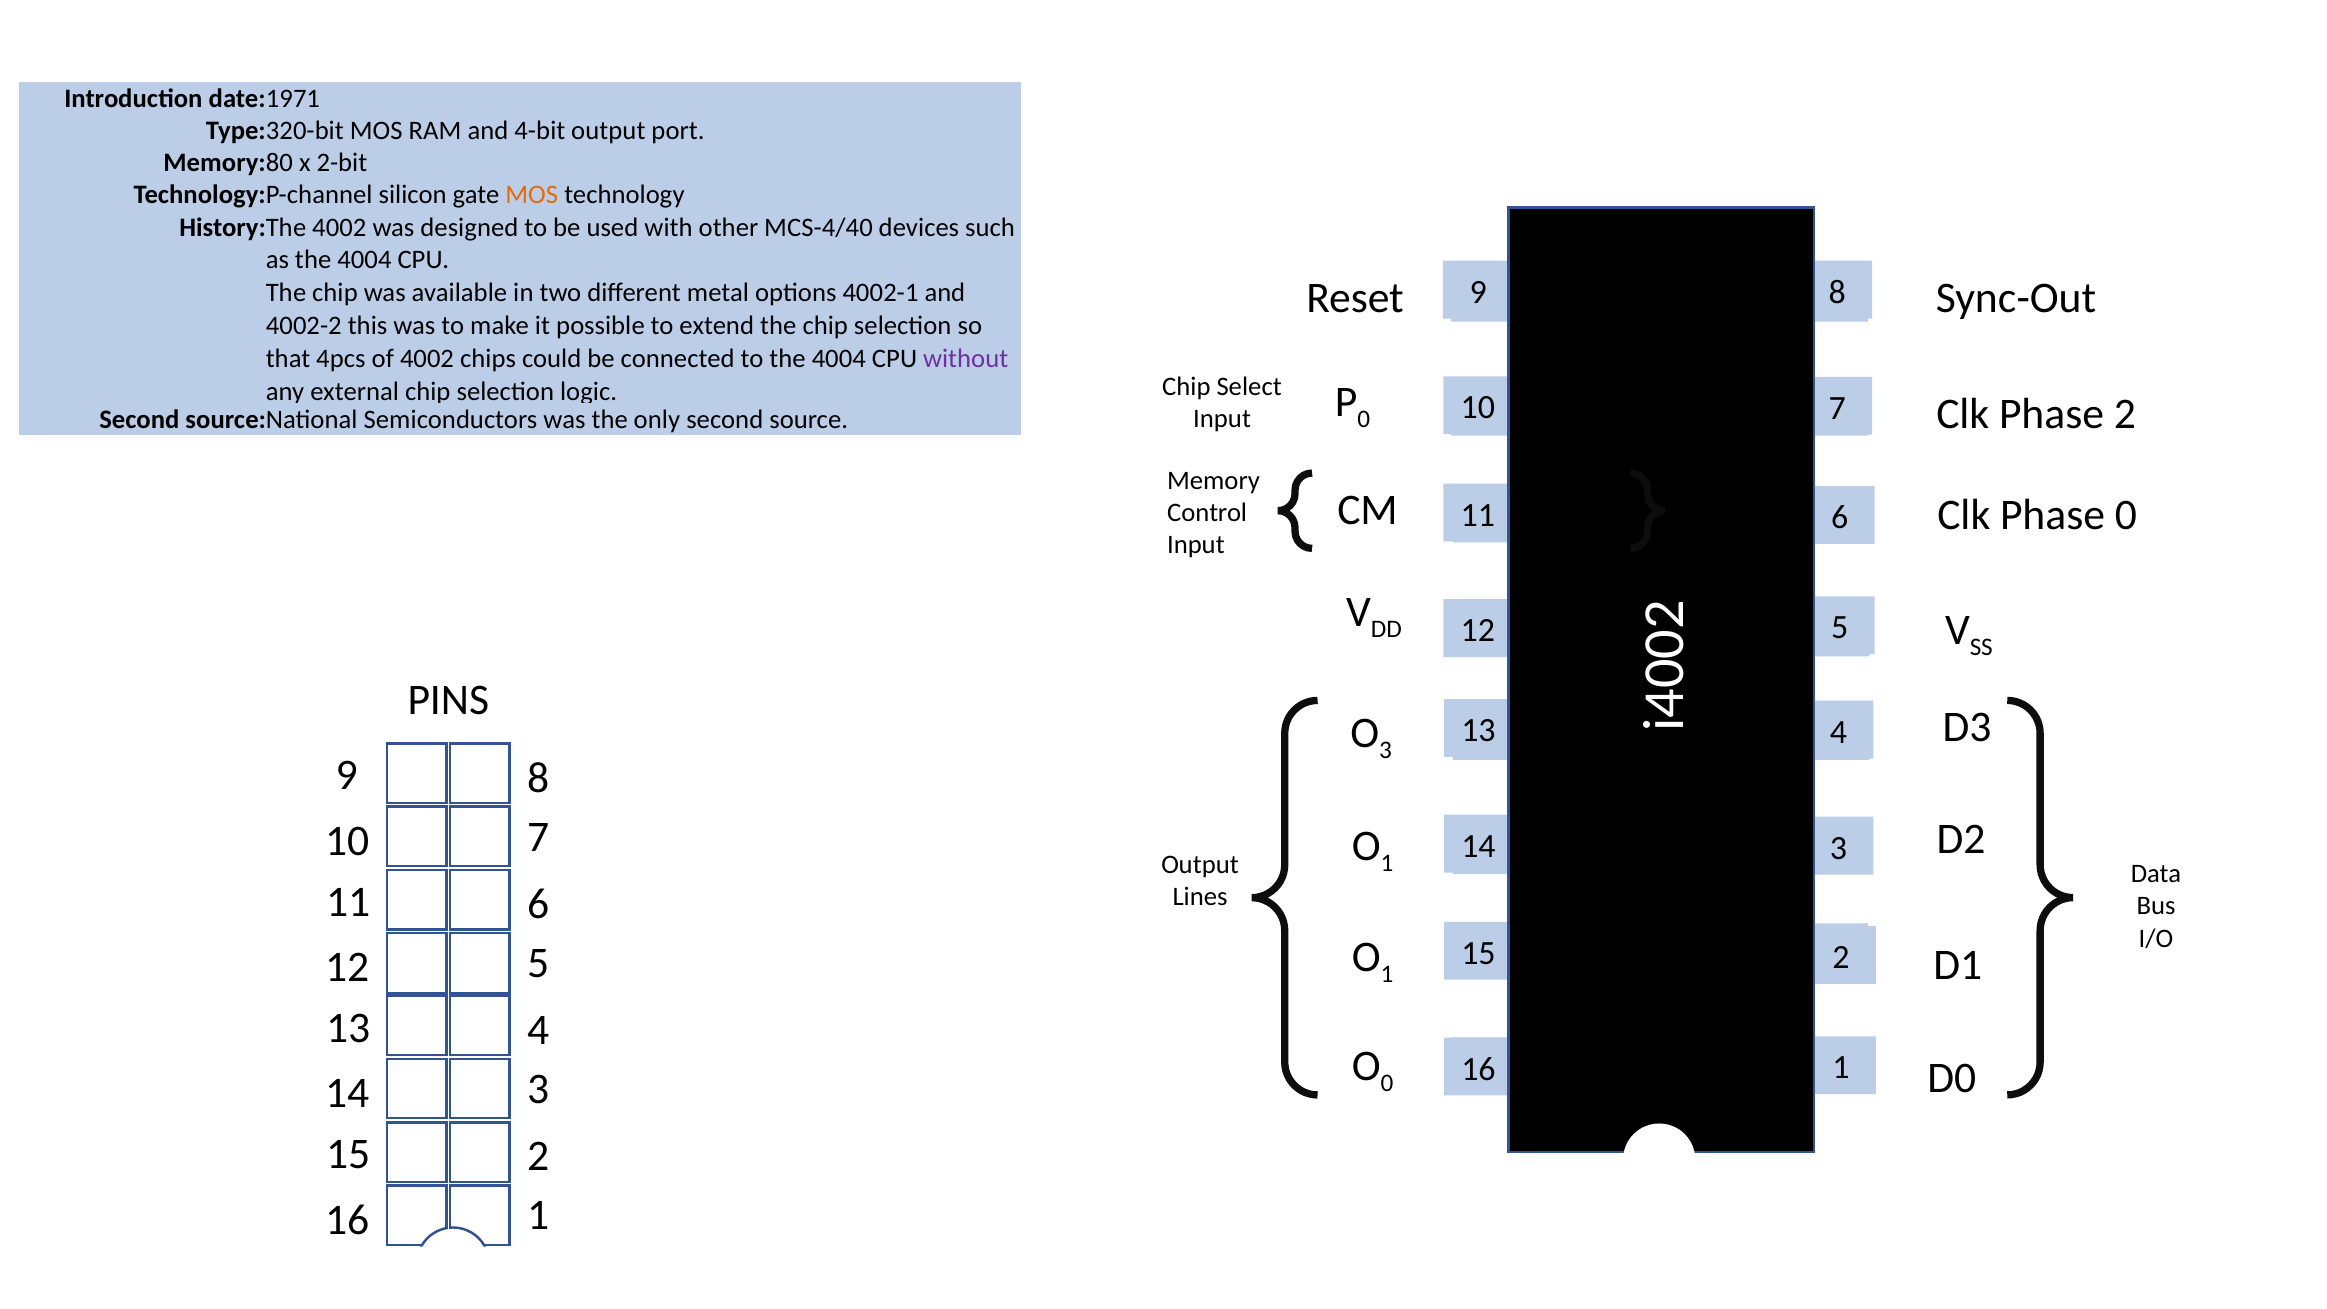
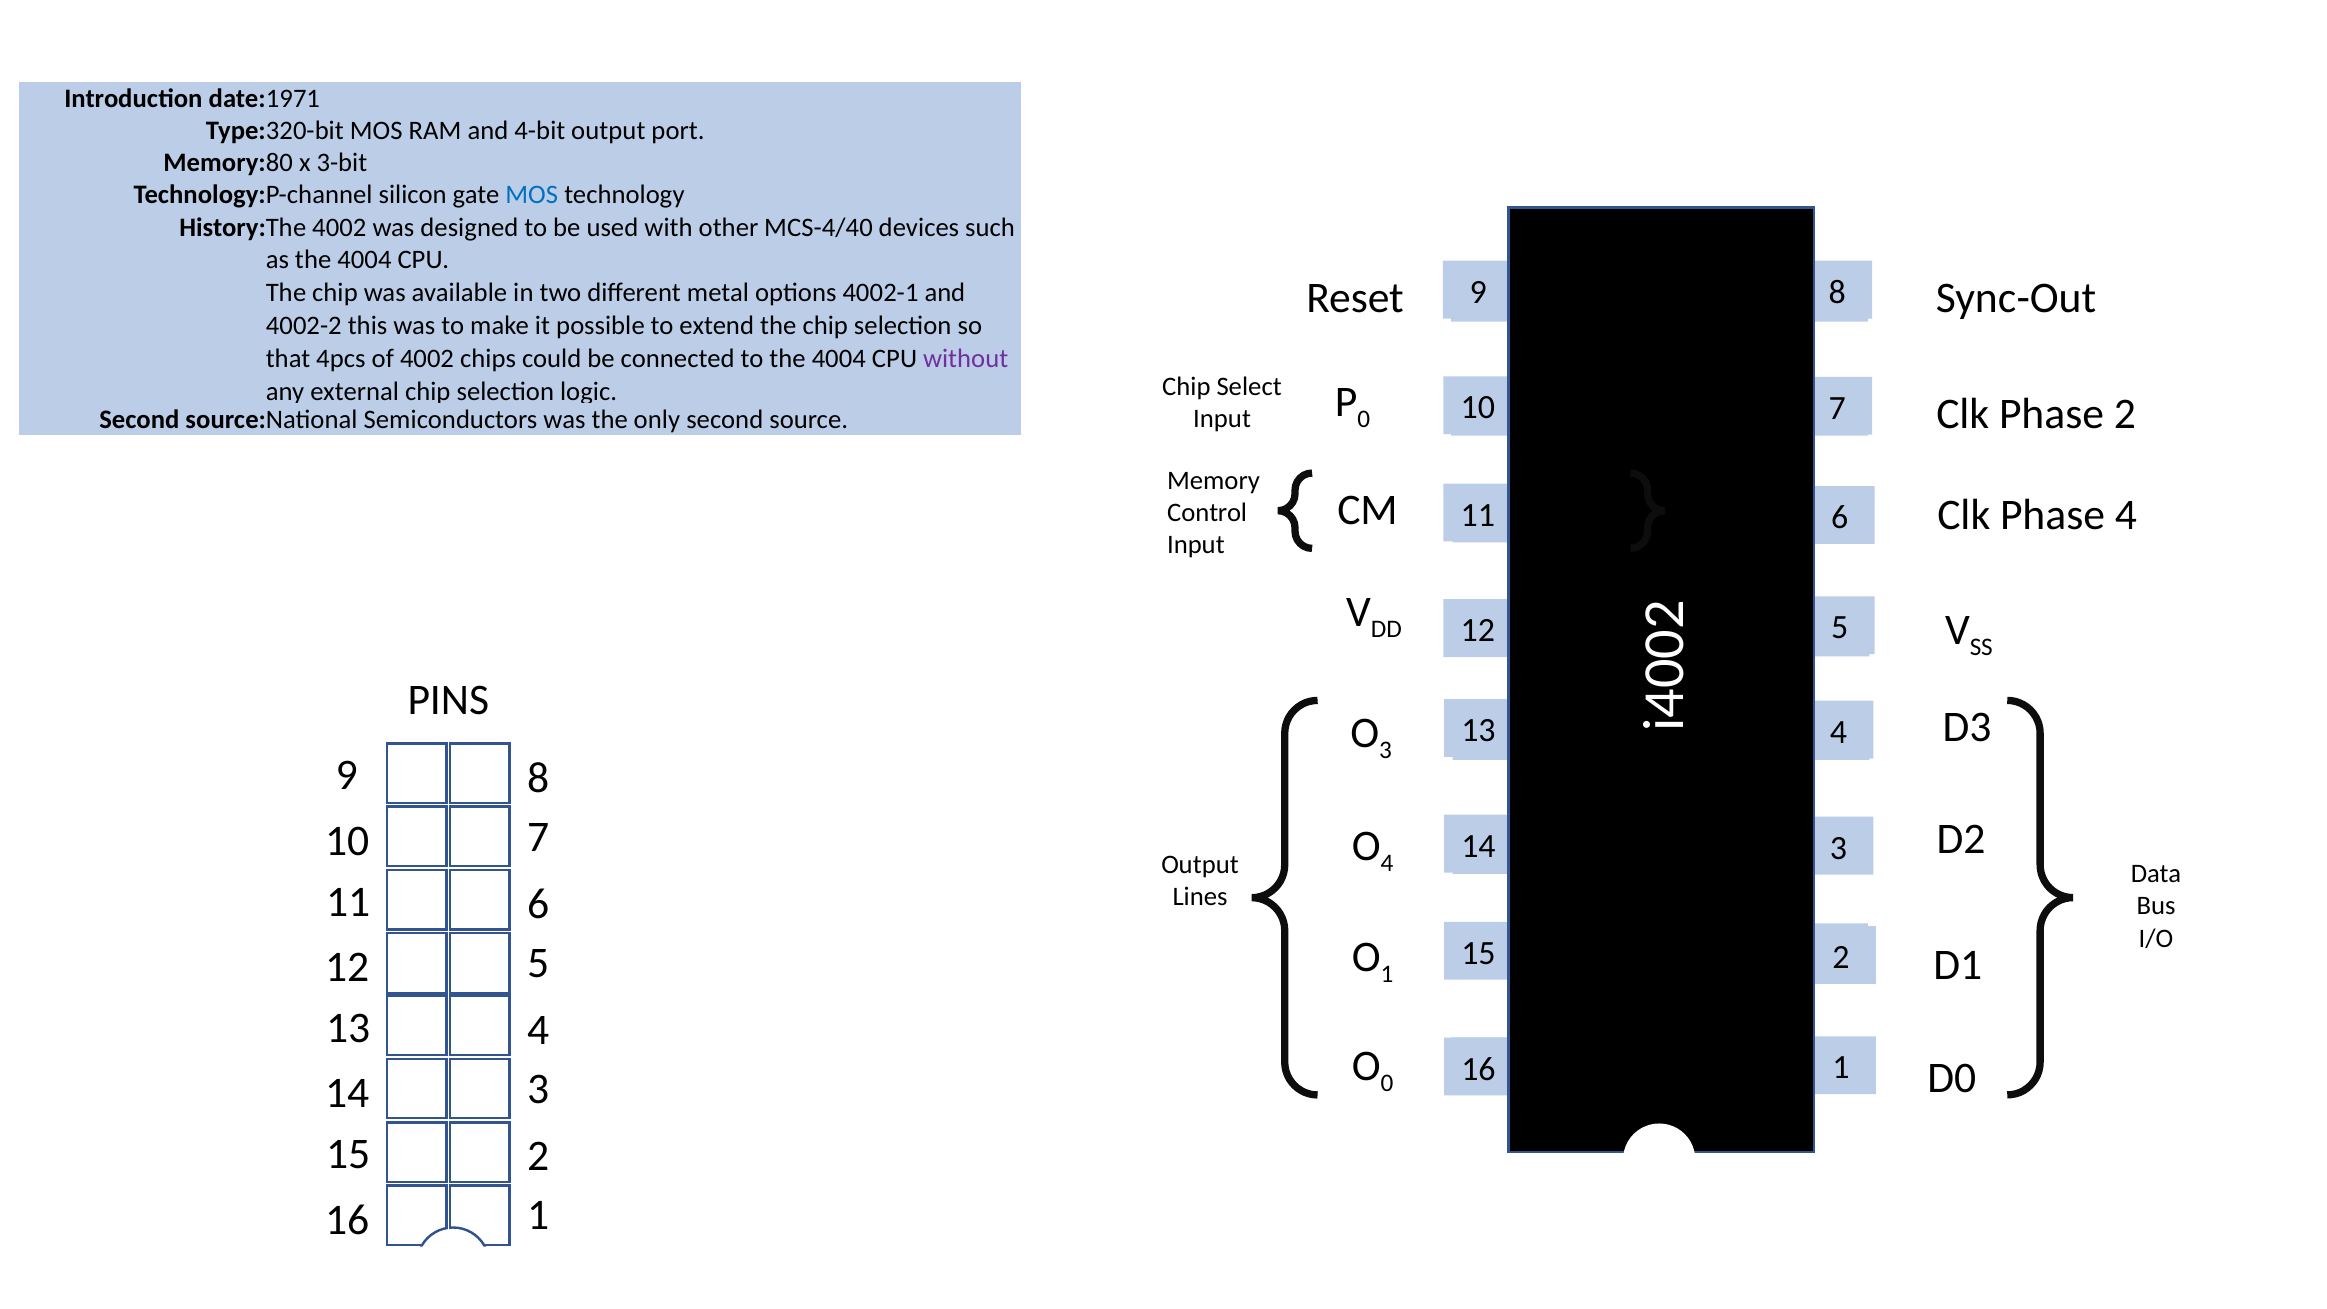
2-bit: 2-bit -> 3-bit
MOS at (532, 195) colour: orange -> blue
Phase 0: 0 -> 4
1 at (1387, 863): 1 -> 4
